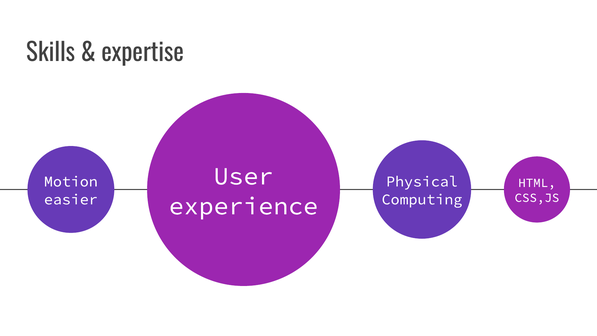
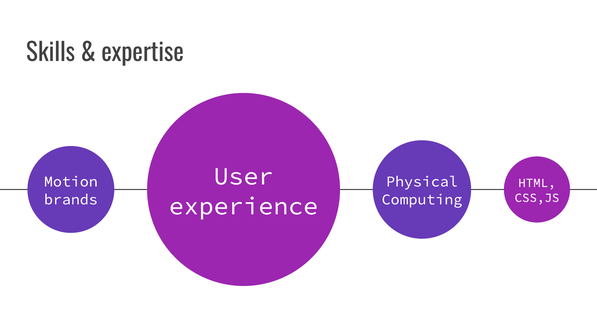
easier: easier -> brands
